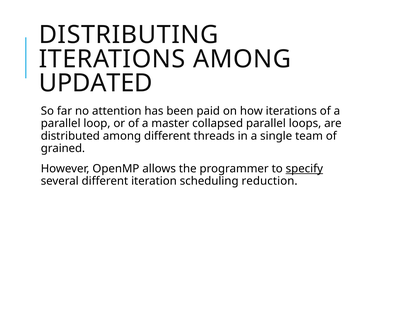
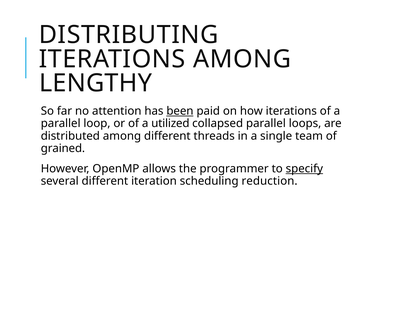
UPDATED: UPDATED -> LENGTHY
been underline: none -> present
master: master -> utilized
